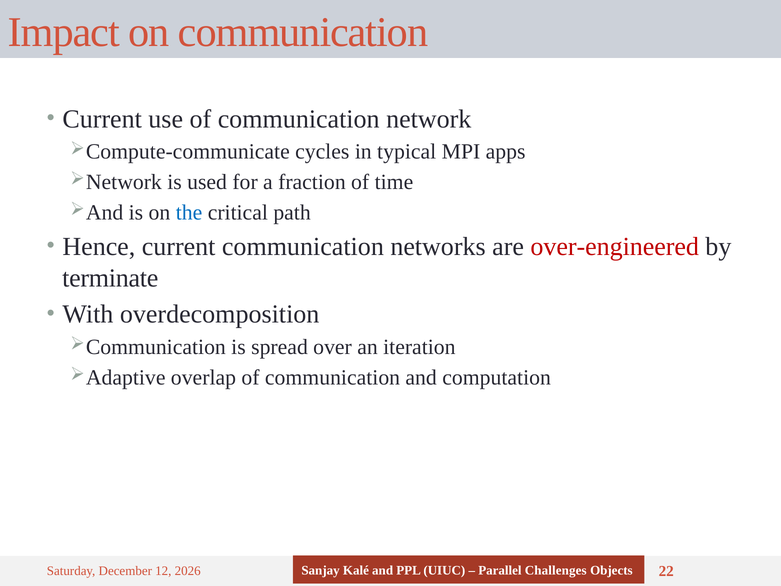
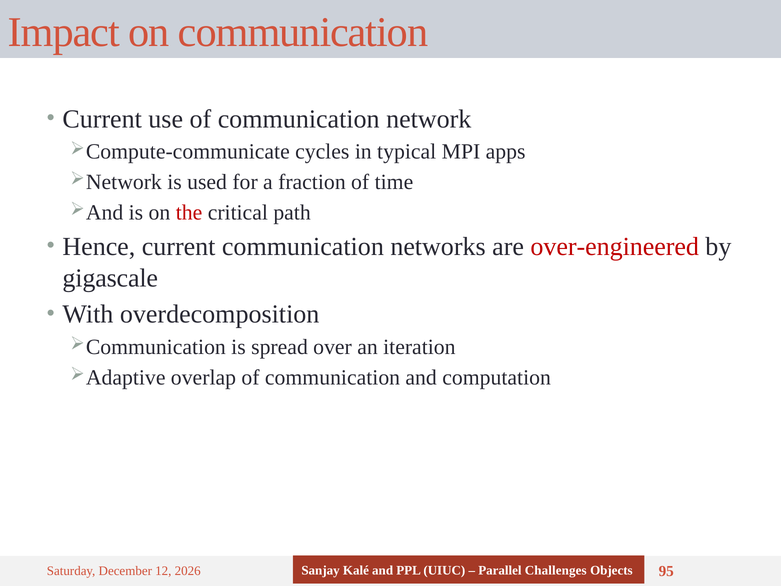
the colour: blue -> red
terminate: terminate -> gigascale
22: 22 -> 95
